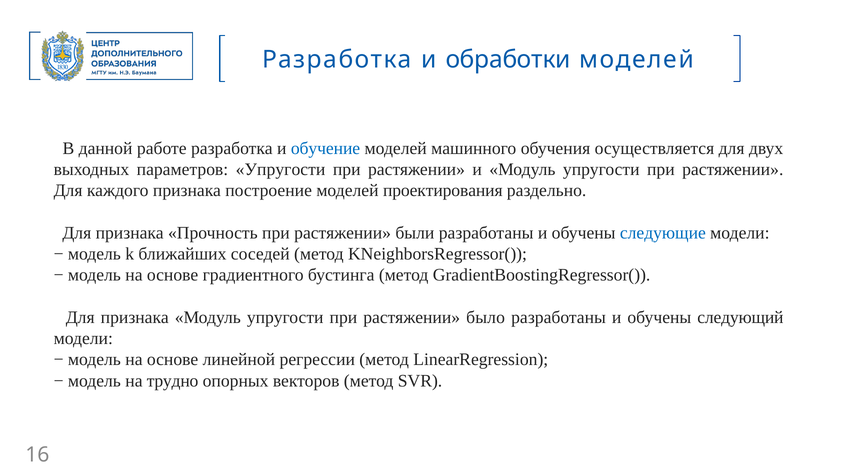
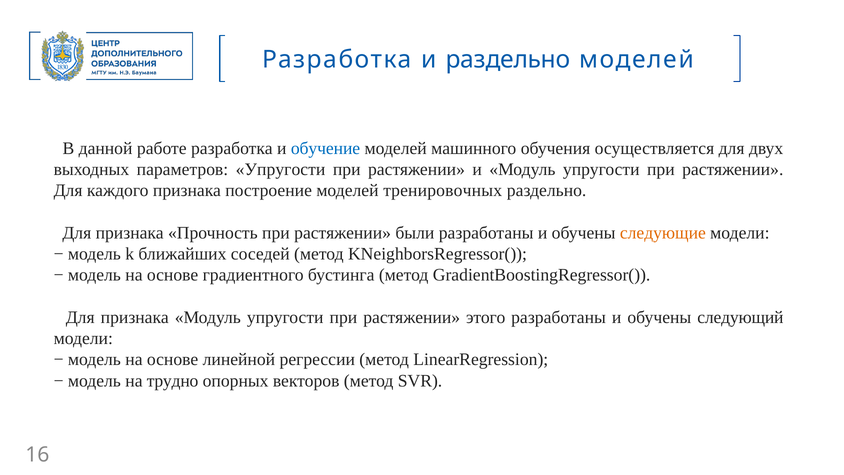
и обработки: обработки -> раздельно
проектирования: проектирования -> тренировочных
следующие colour: blue -> orange
было: было -> этого
